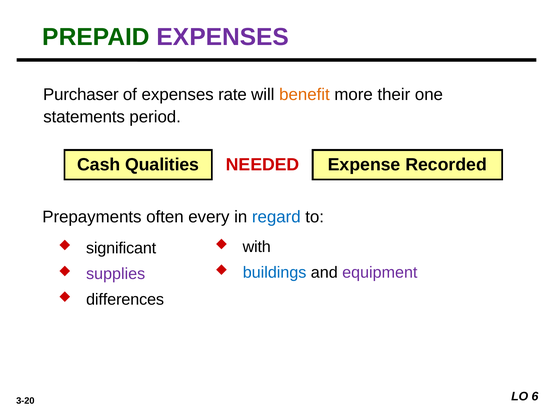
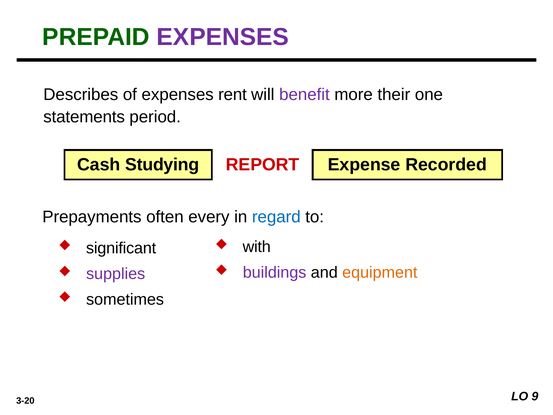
Purchaser: Purchaser -> Describes
rate: rate -> rent
benefit colour: orange -> purple
Qualities: Qualities -> Studying
NEEDED: NEEDED -> REPORT
buildings colour: blue -> purple
equipment colour: purple -> orange
differences: differences -> sometimes
6: 6 -> 9
